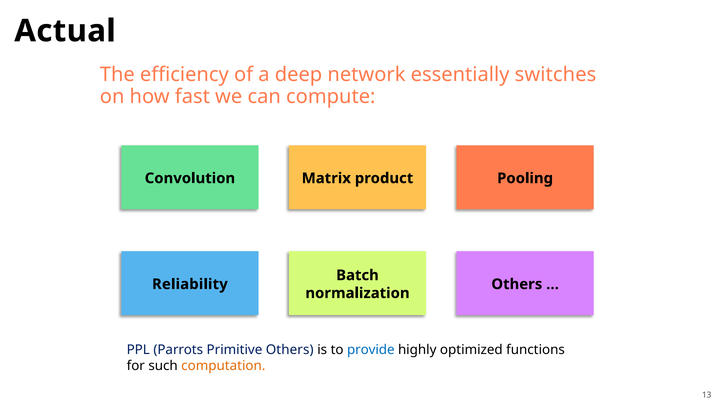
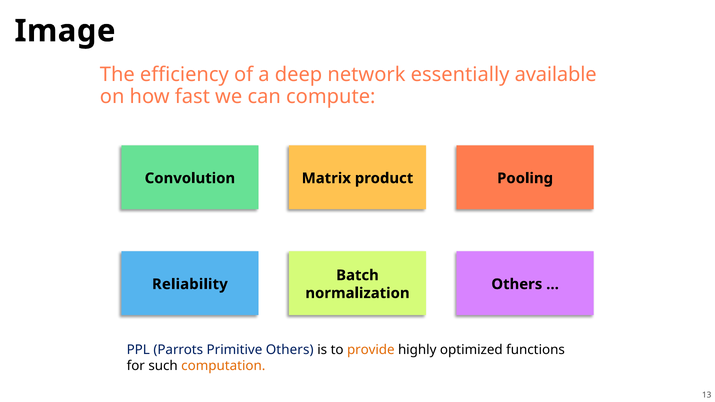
Actual: Actual -> Image
switches: switches -> available
provide colour: blue -> orange
